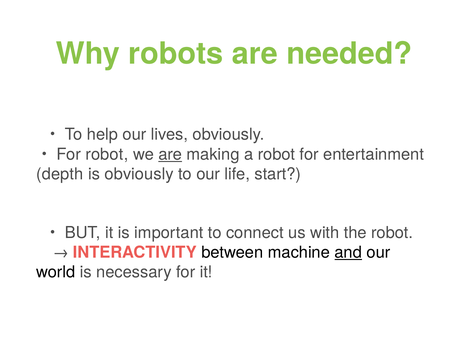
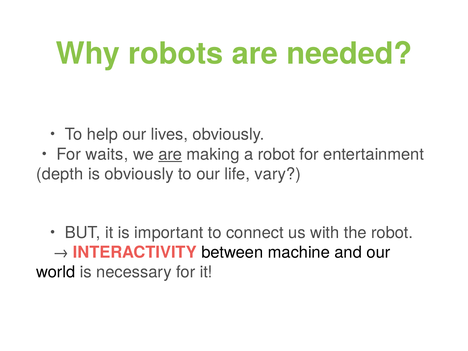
robot at (107, 154): robot -> waits
start: start -> vary
and underline: present -> none
